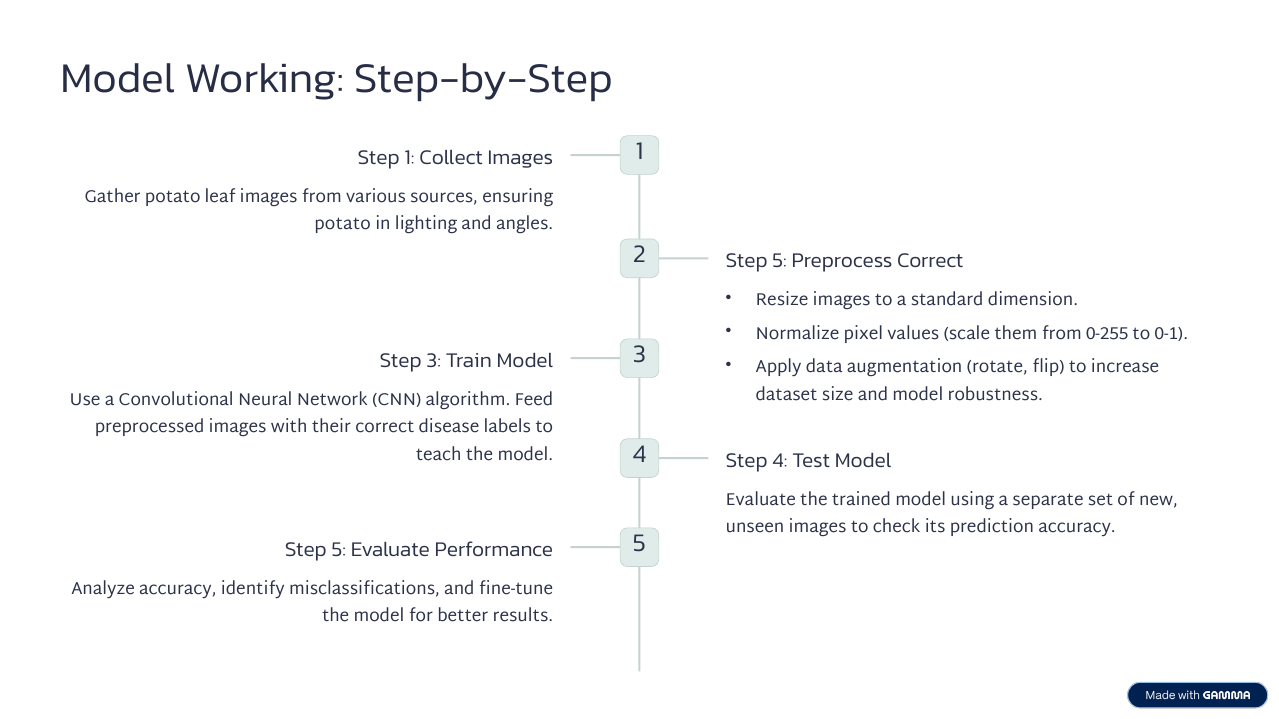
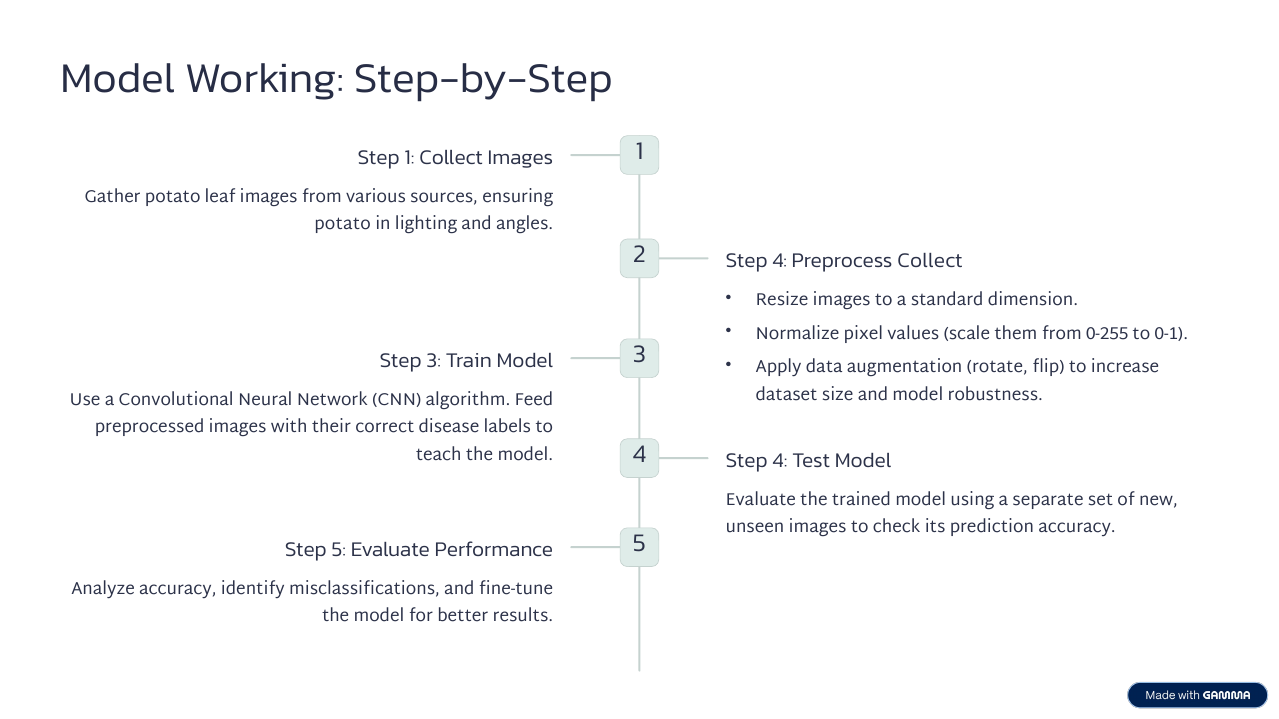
2 Step 5: 5 -> 4
Preprocess Correct: Correct -> Collect
